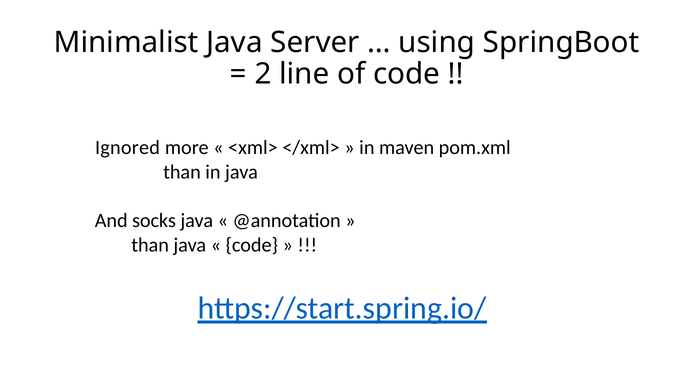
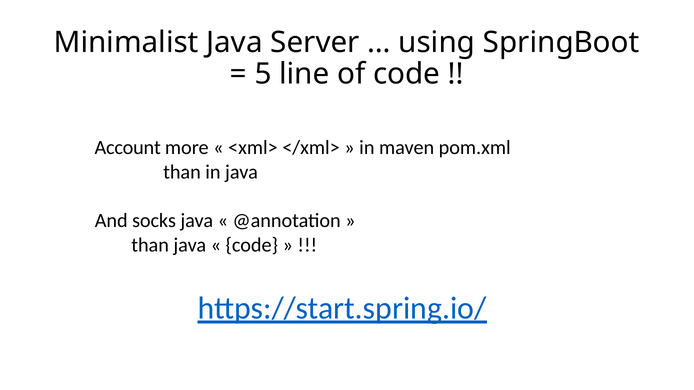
2: 2 -> 5
Ignored: Ignored -> Account
